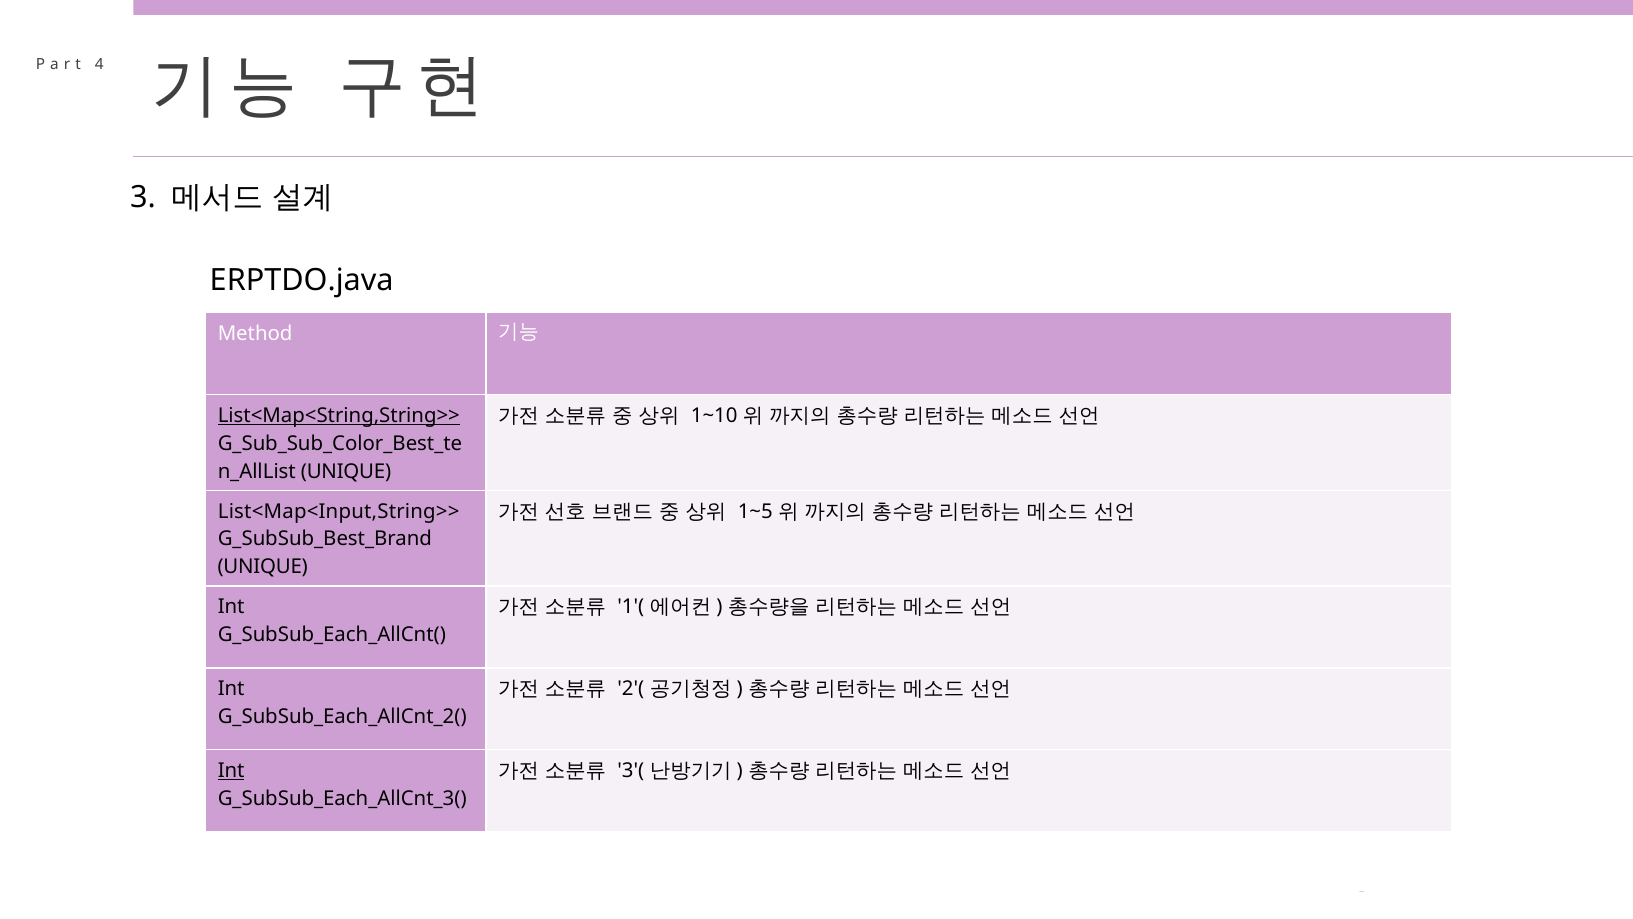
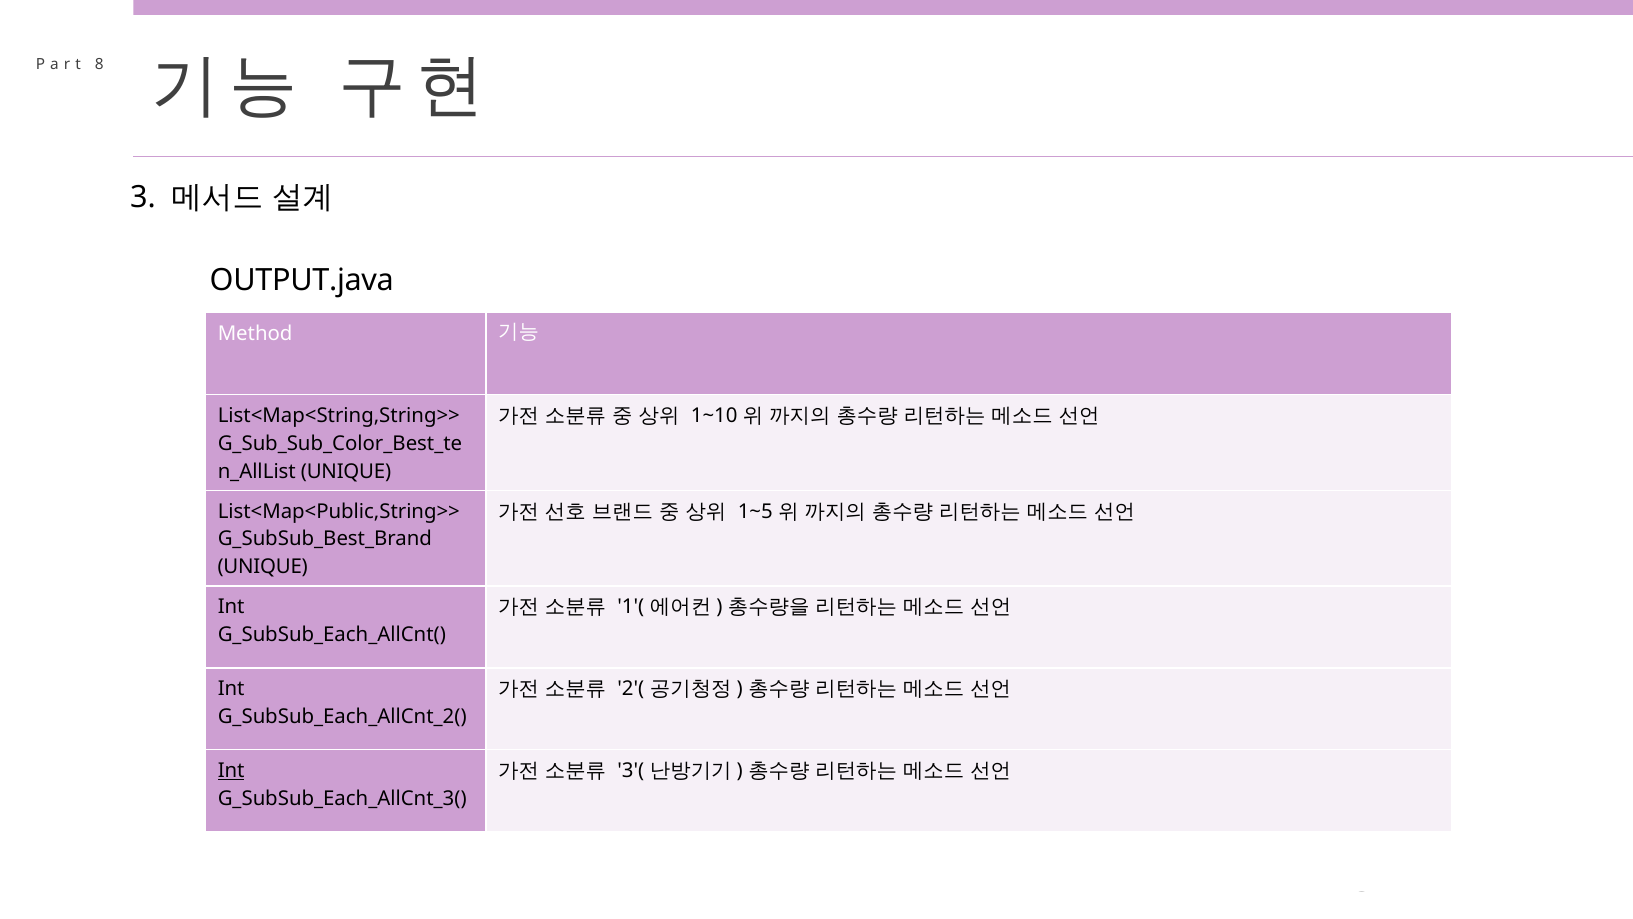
4: 4 -> 8
ERPTDO.java: ERPTDO.java -> OUTPUT.java
List<Map<String,String>> underline: present -> none
List<Map<Input,String>>: List<Map<Input,String>> -> List<Map<Public,String>>
